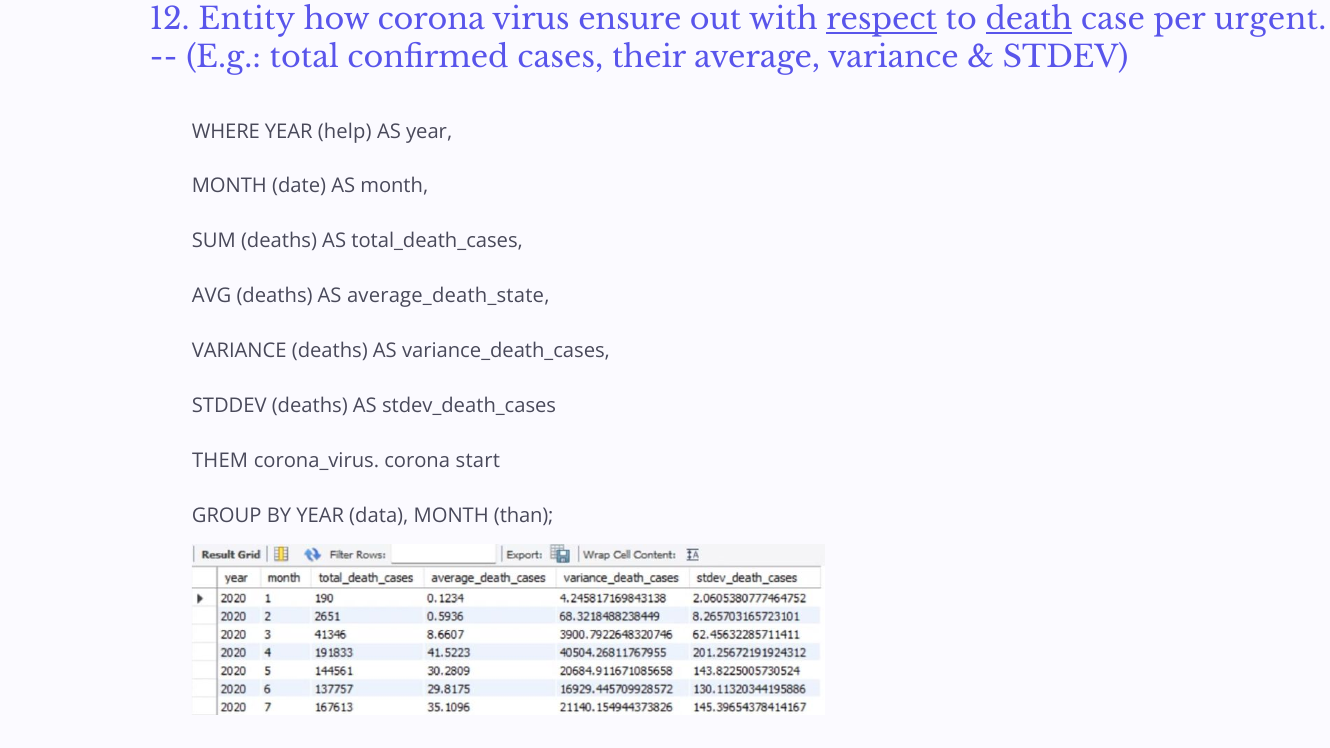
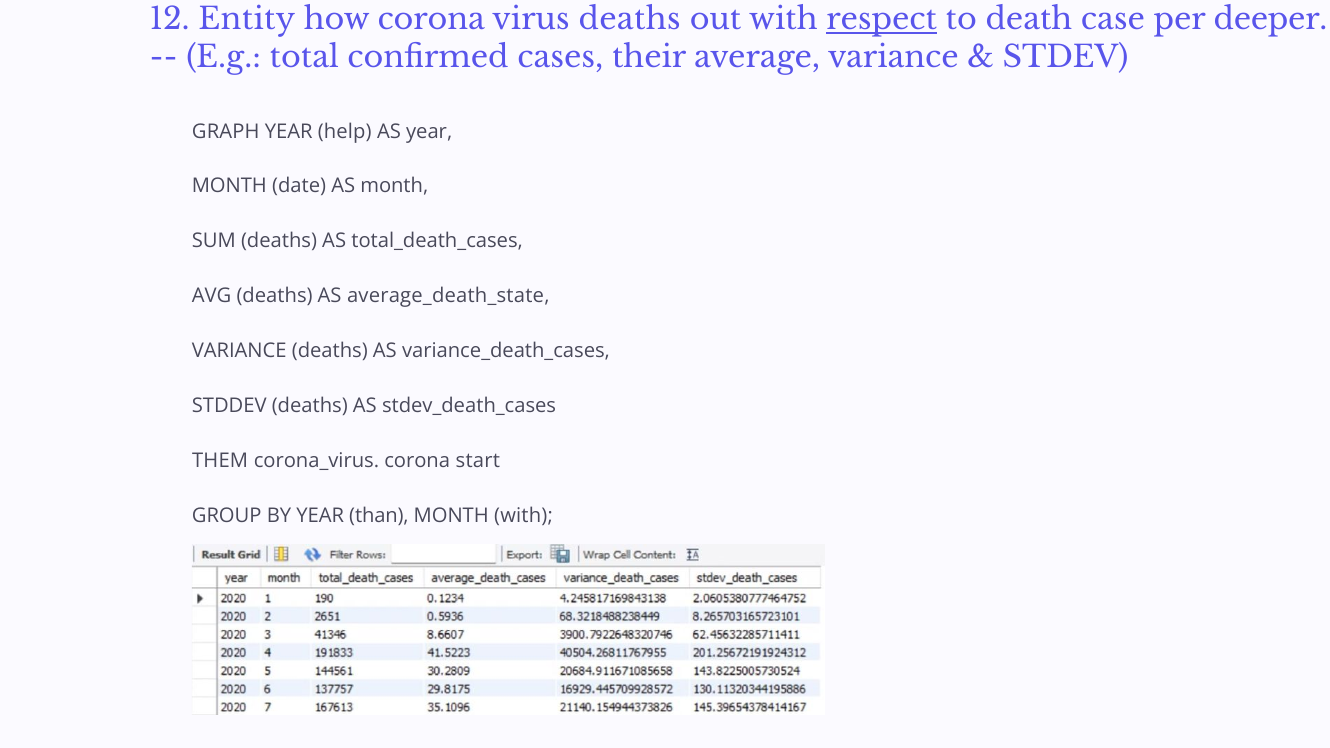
virus ensure: ensure -> deaths
death underline: present -> none
urgent: urgent -> deeper
WHERE: WHERE -> GRAPH
data: data -> than
MONTH than: than -> with
